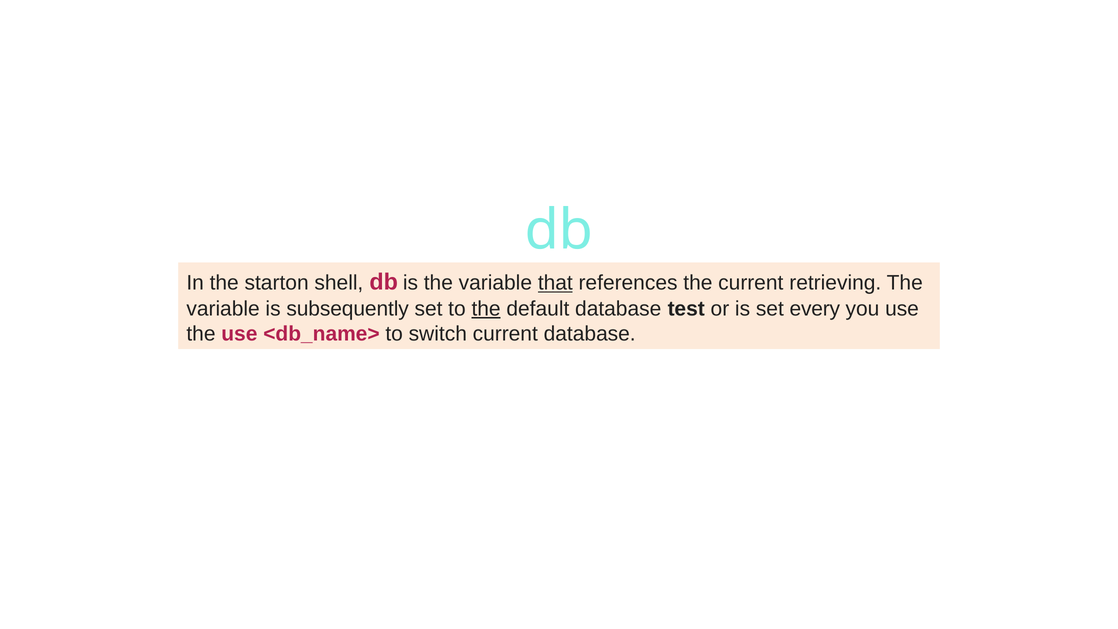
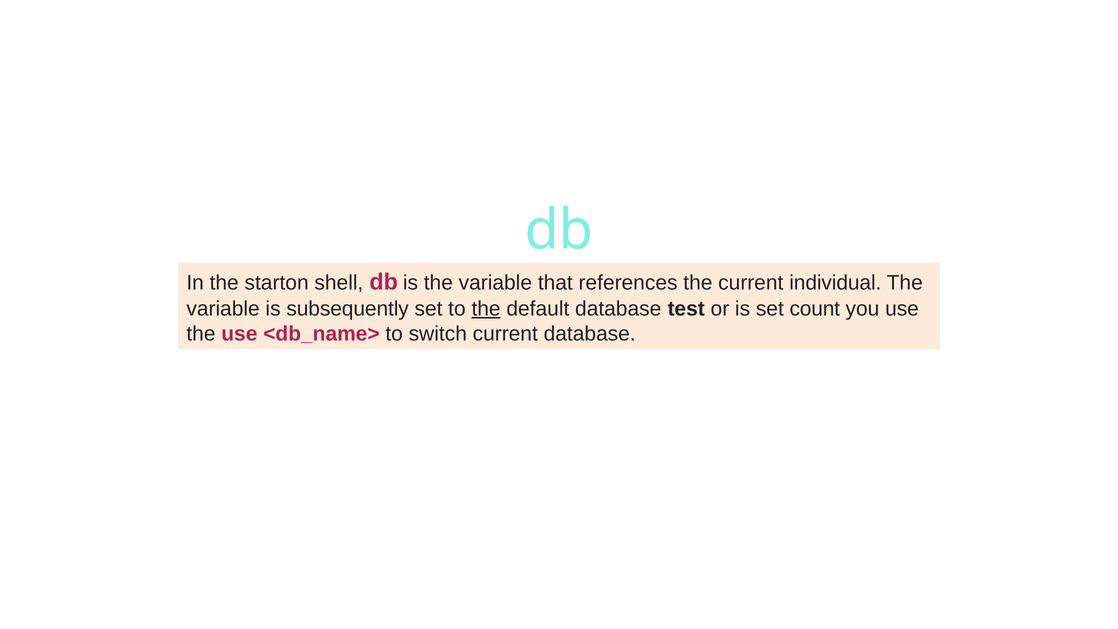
that underline: present -> none
retrieving: retrieving -> individual
every: every -> count
